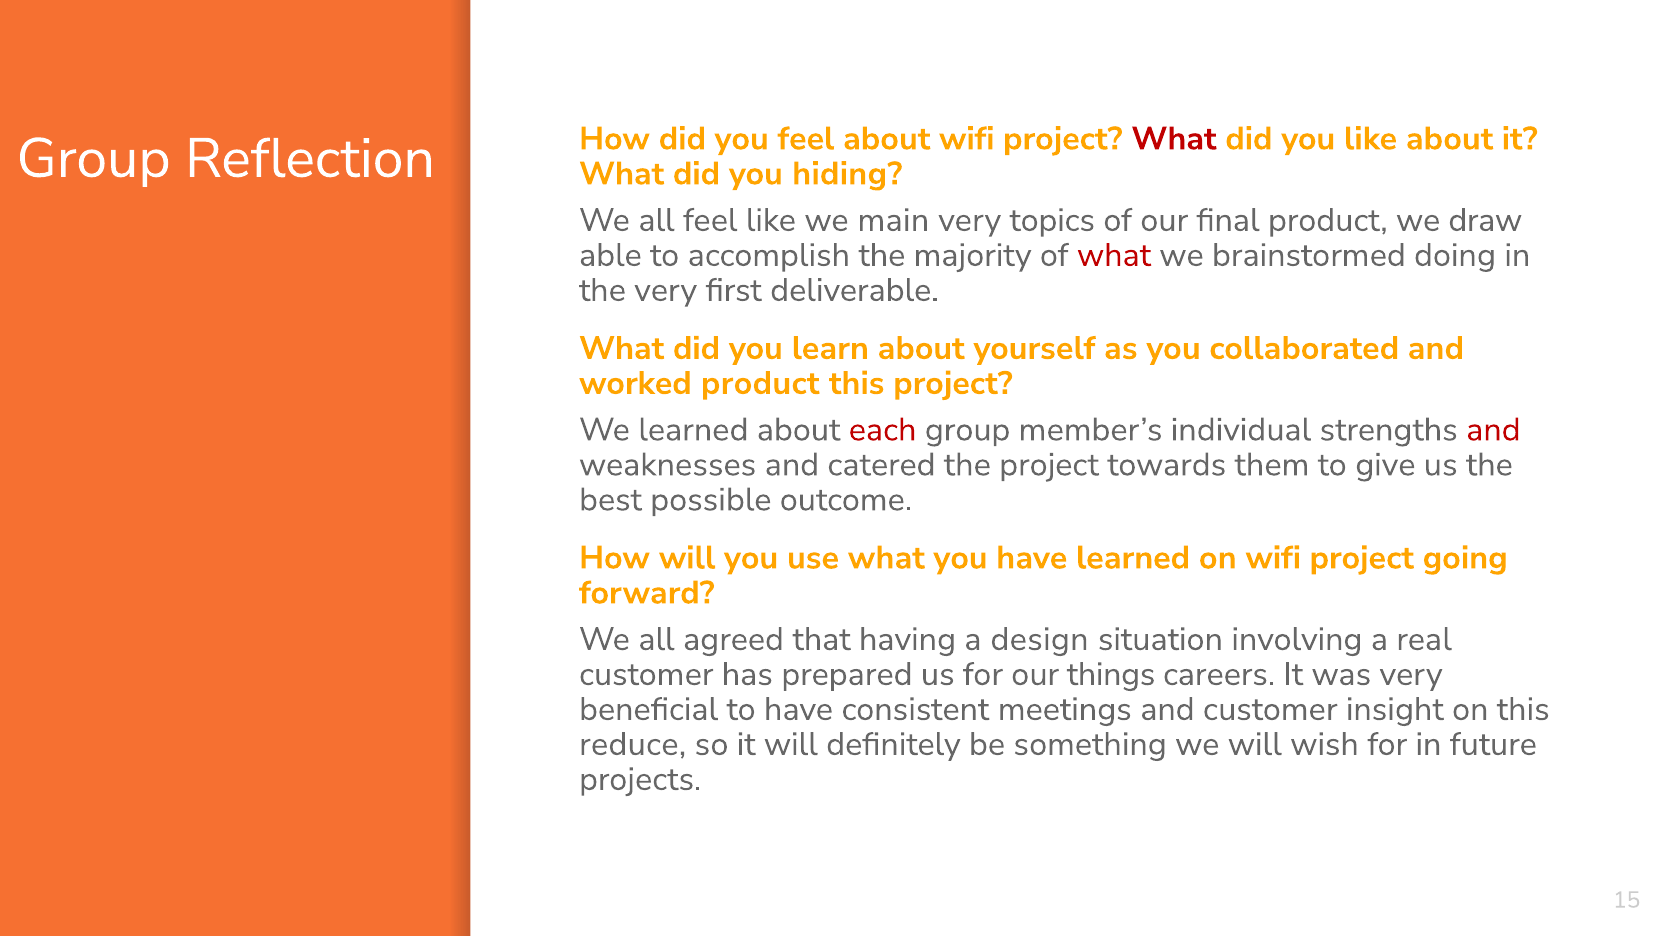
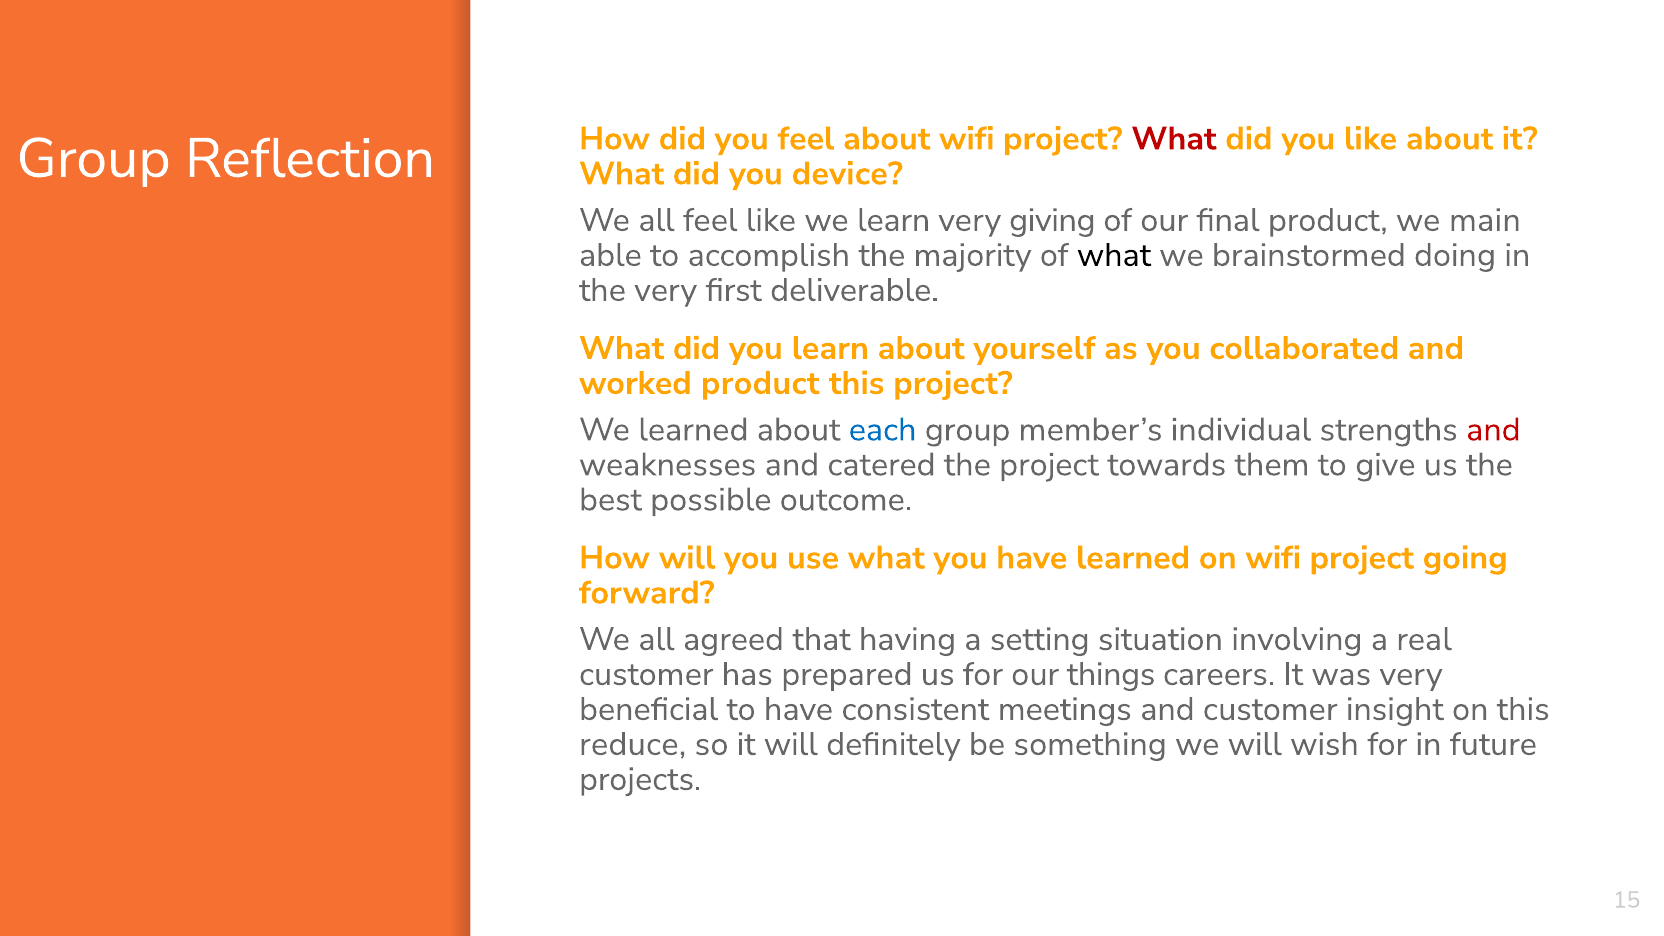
hiding: hiding -> device
we main: main -> learn
topics: topics -> giving
draw: draw -> main
what at (1114, 255) colour: red -> black
each colour: red -> blue
design: design -> setting
